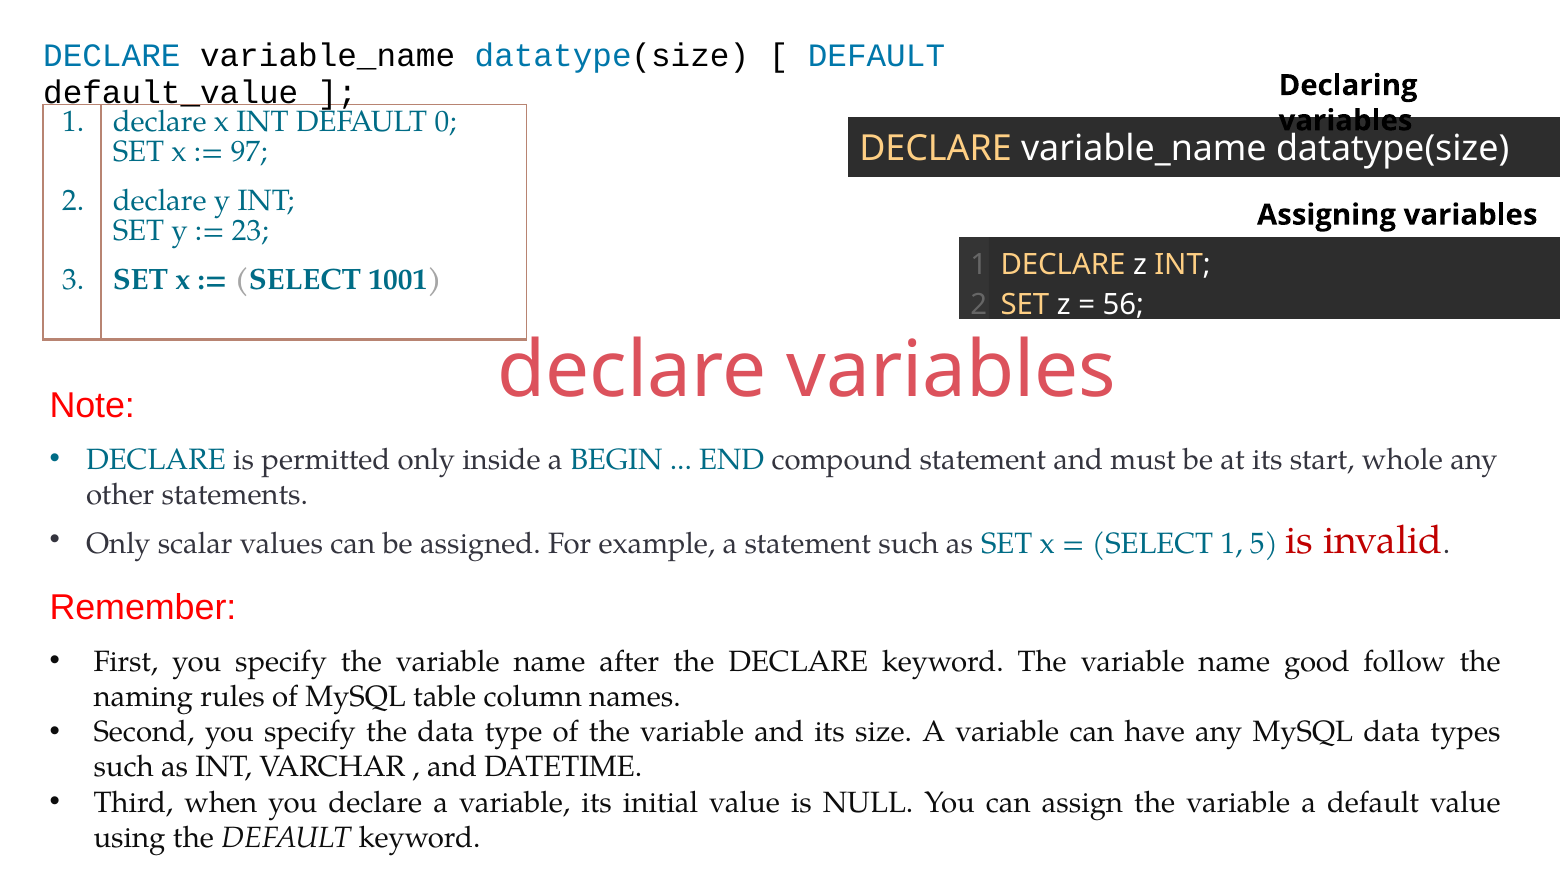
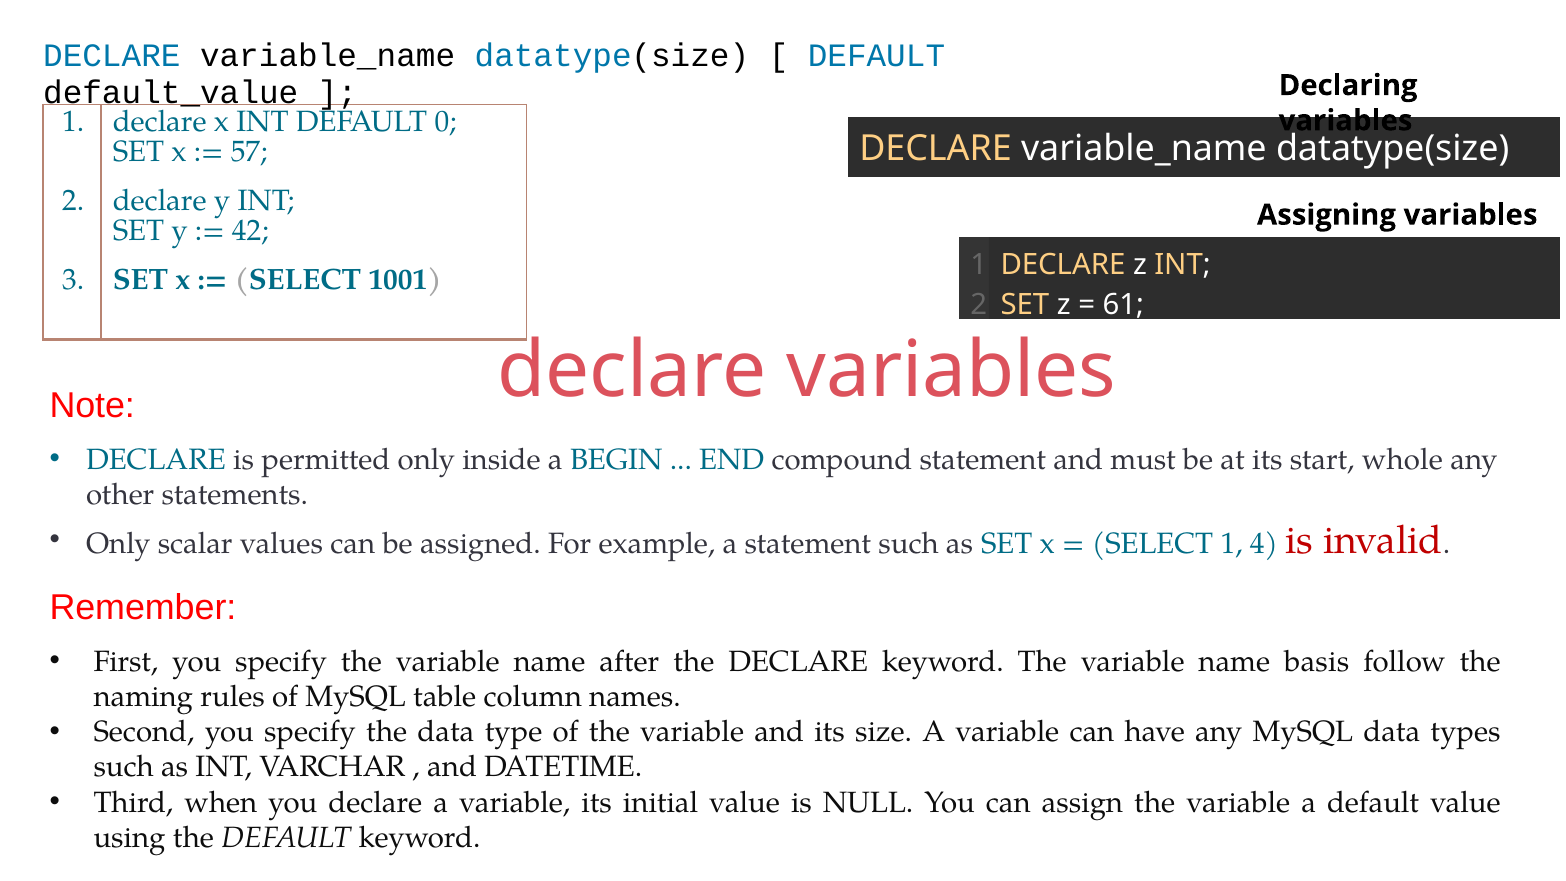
97: 97 -> 57
23: 23 -> 42
56: 56 -> 61
5: 5 -> 4
good: good -> basis
